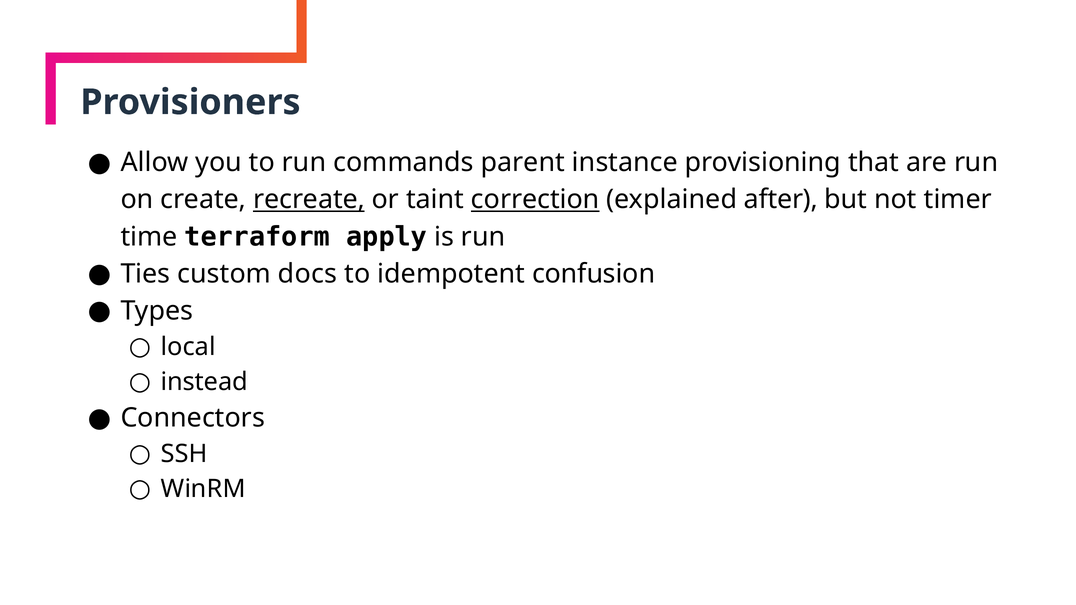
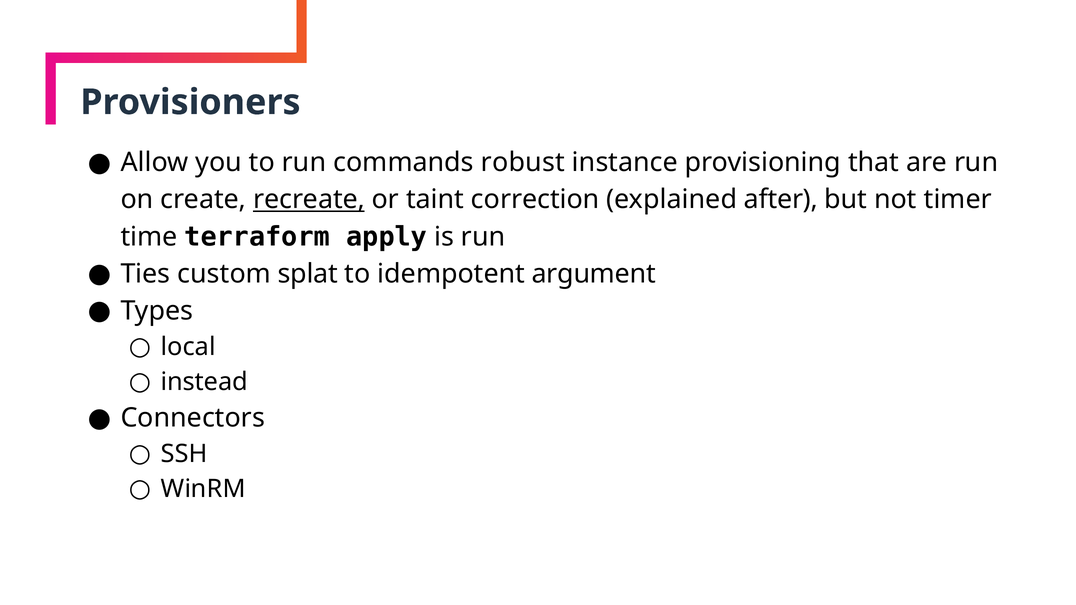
parent: parent -> robust
correction underline: present -> none
docs: docs -> splat
confusion: confusion -> argument
